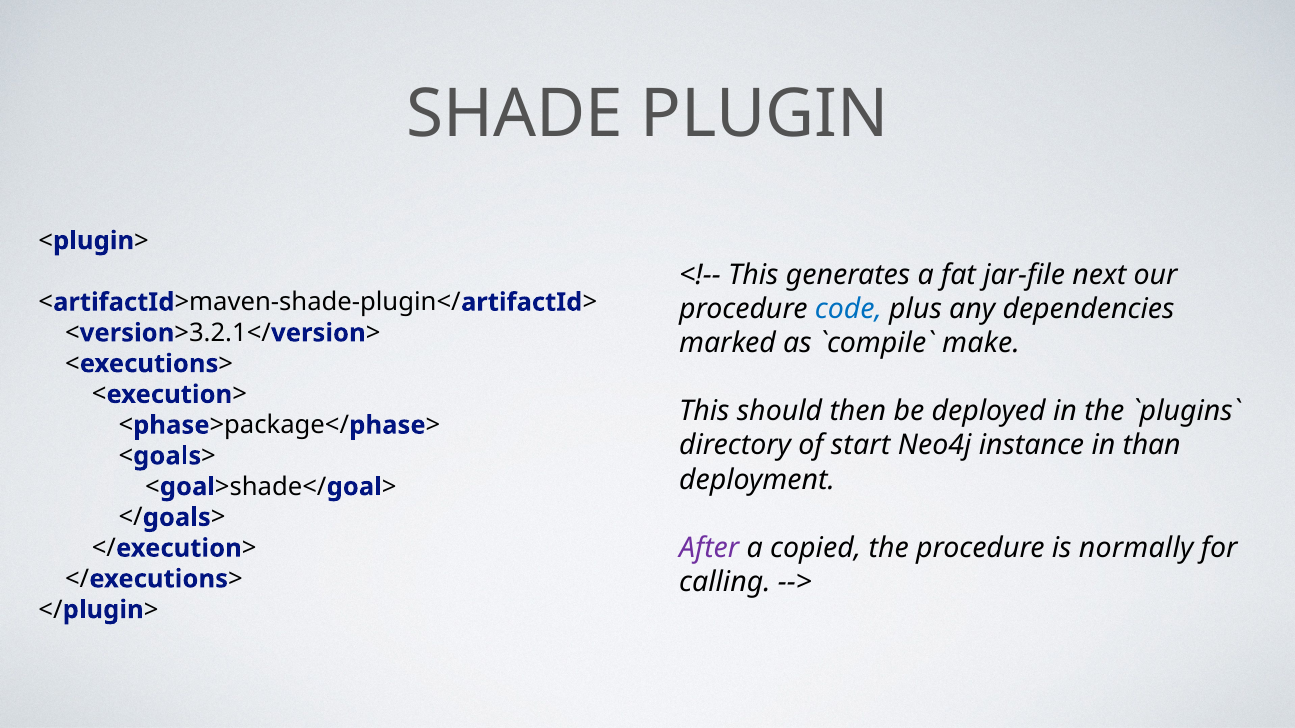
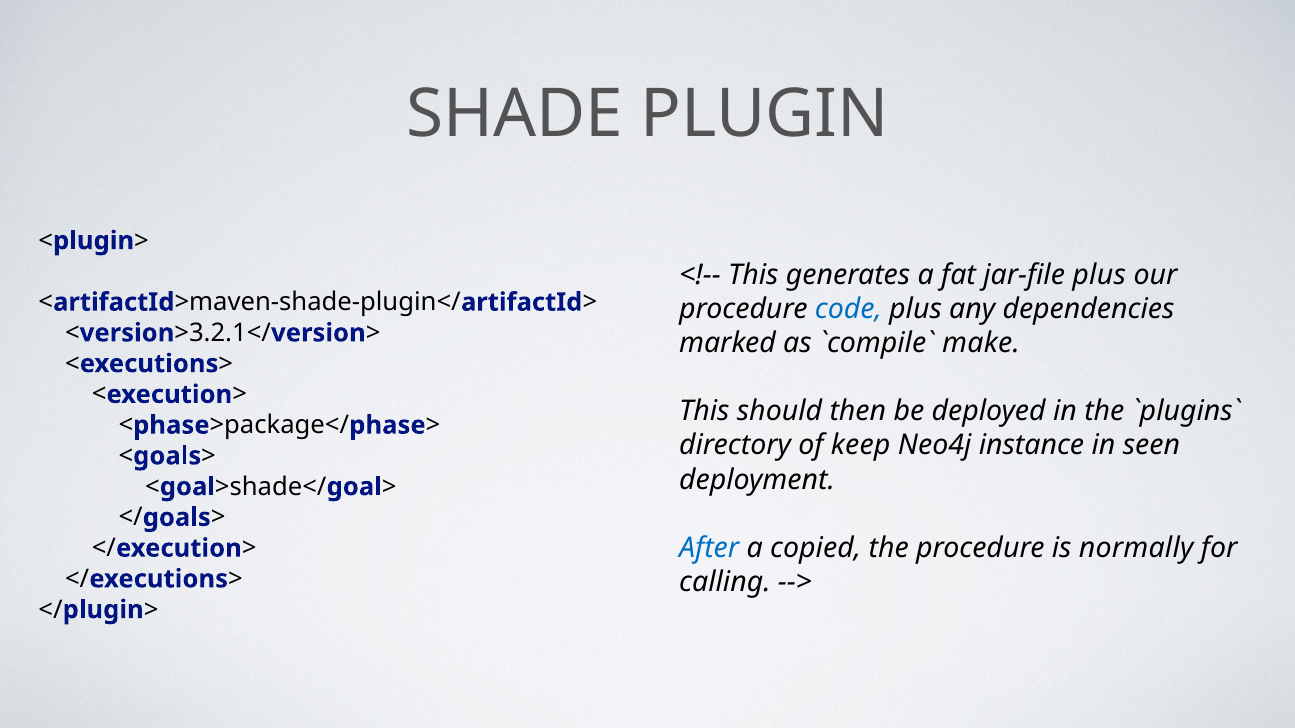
jar-file next: next -> plus
start: start -> keep
than: than -> seen
After colour: purple -> blue
